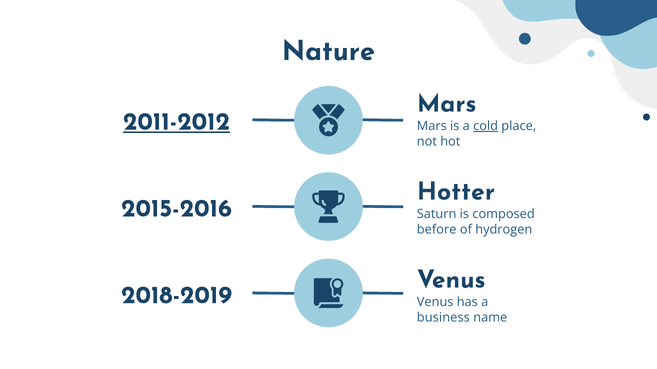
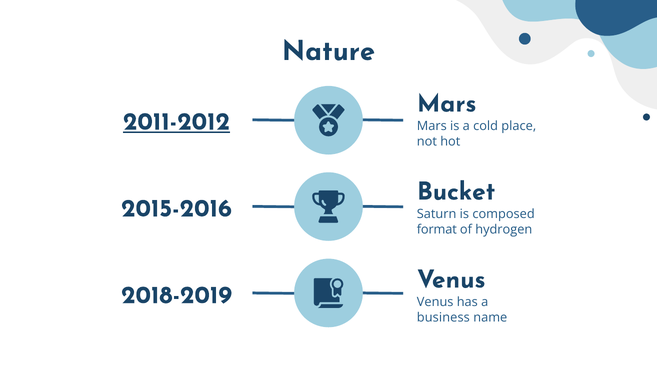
cold underline: present -> none
Hotter: Hotter -> Bucket
before: before -> format
